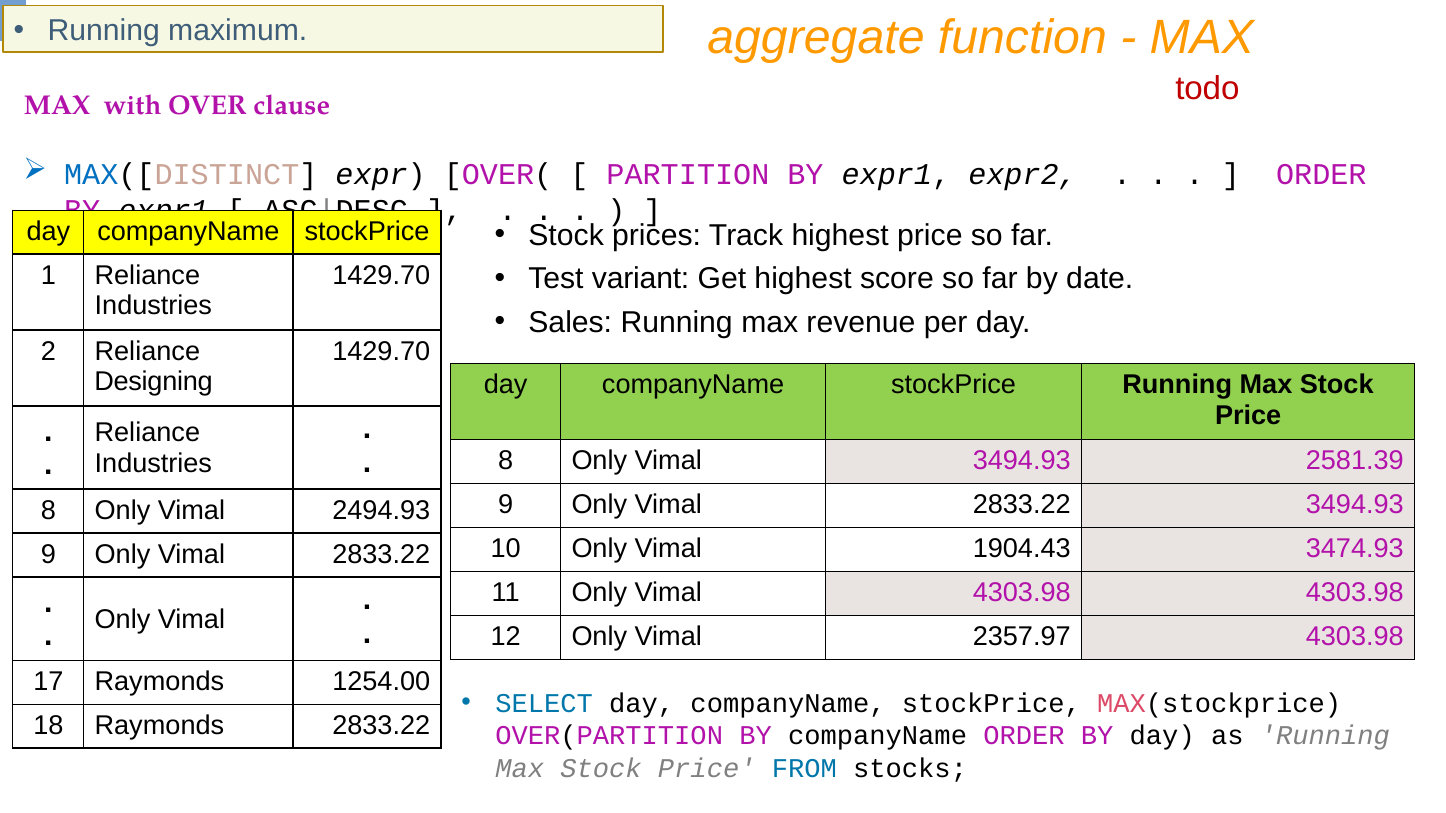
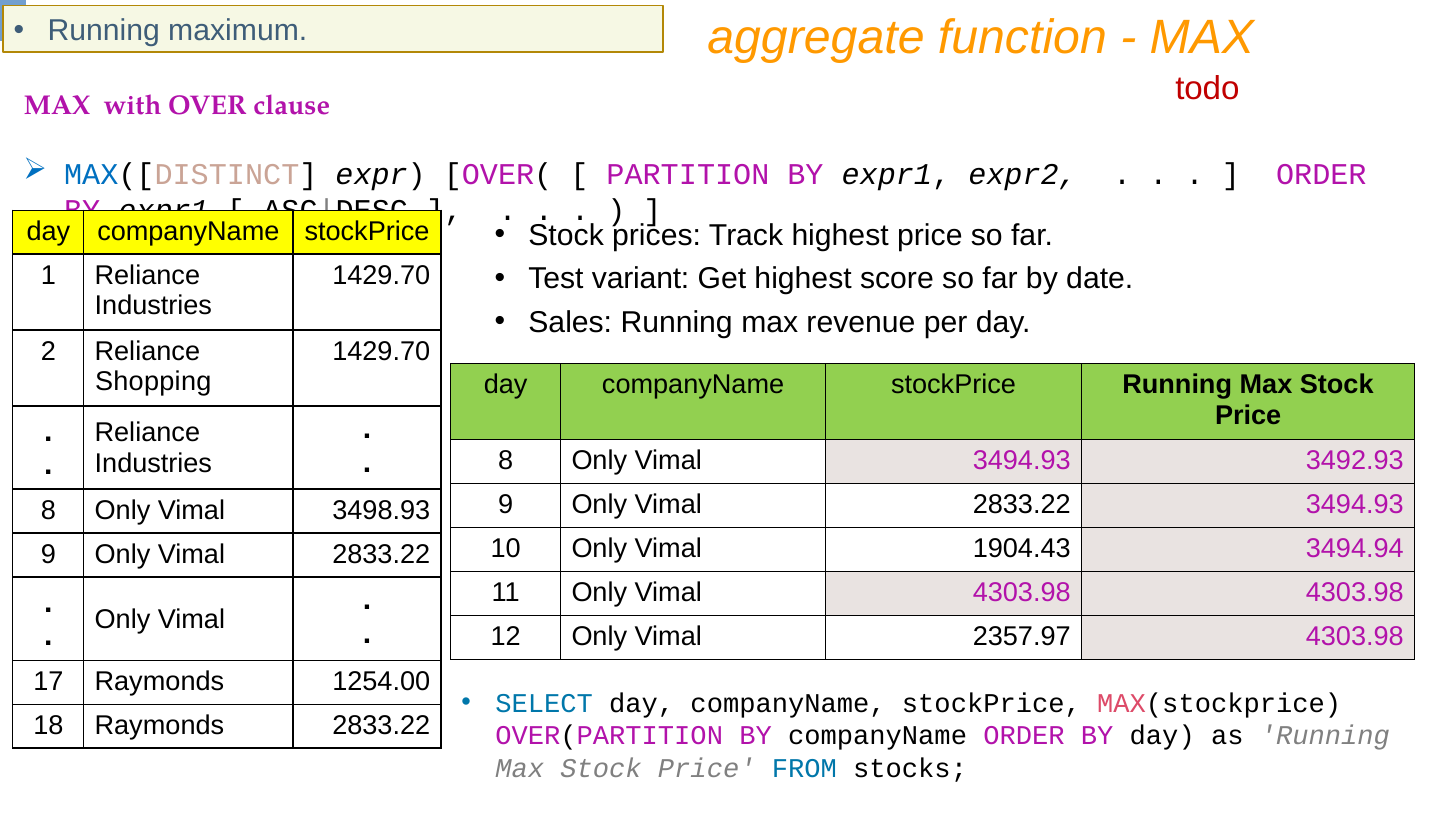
Designing: Designing -> Shopping
2581.39: 2581.39 -> 3492.93
2494.93: 2494.93 -> 3498.93
3474.93: 3474.93 -> 3494.94
